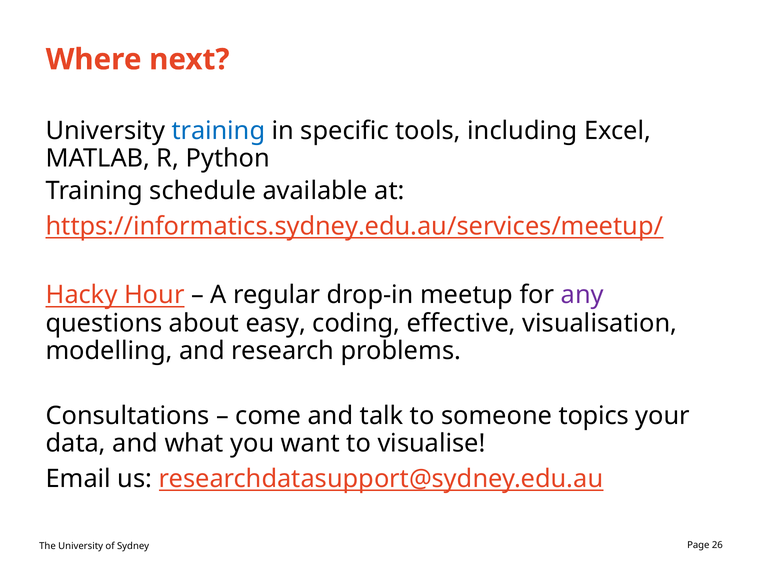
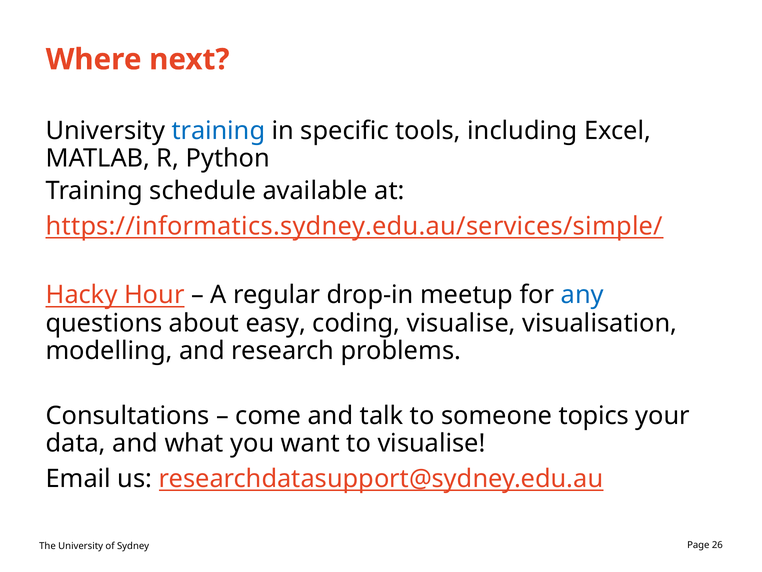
https://informatics.sydney.edu.au/services/meetup/: https://informatics.sydney.edu.au/services/meetup/ -> https://informatics.sydney.edu.au/services/simple/
any colour: purple -> blue
coding effective: effective -> visualise
